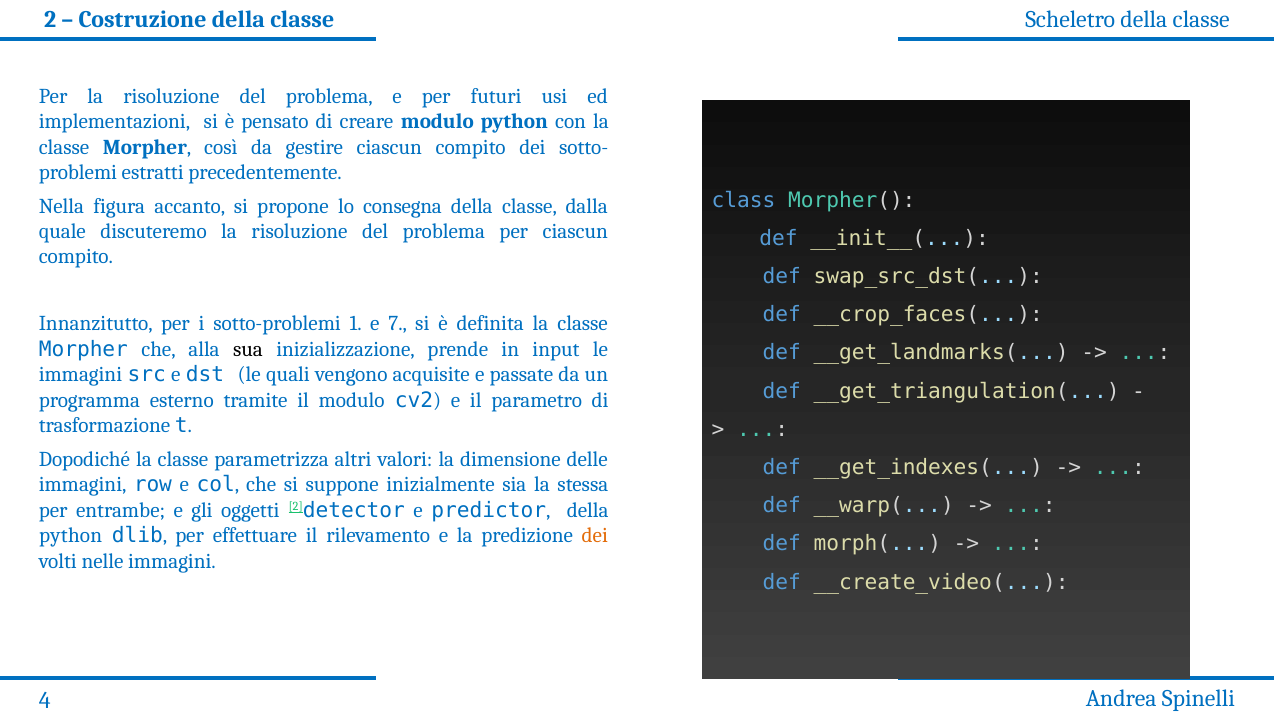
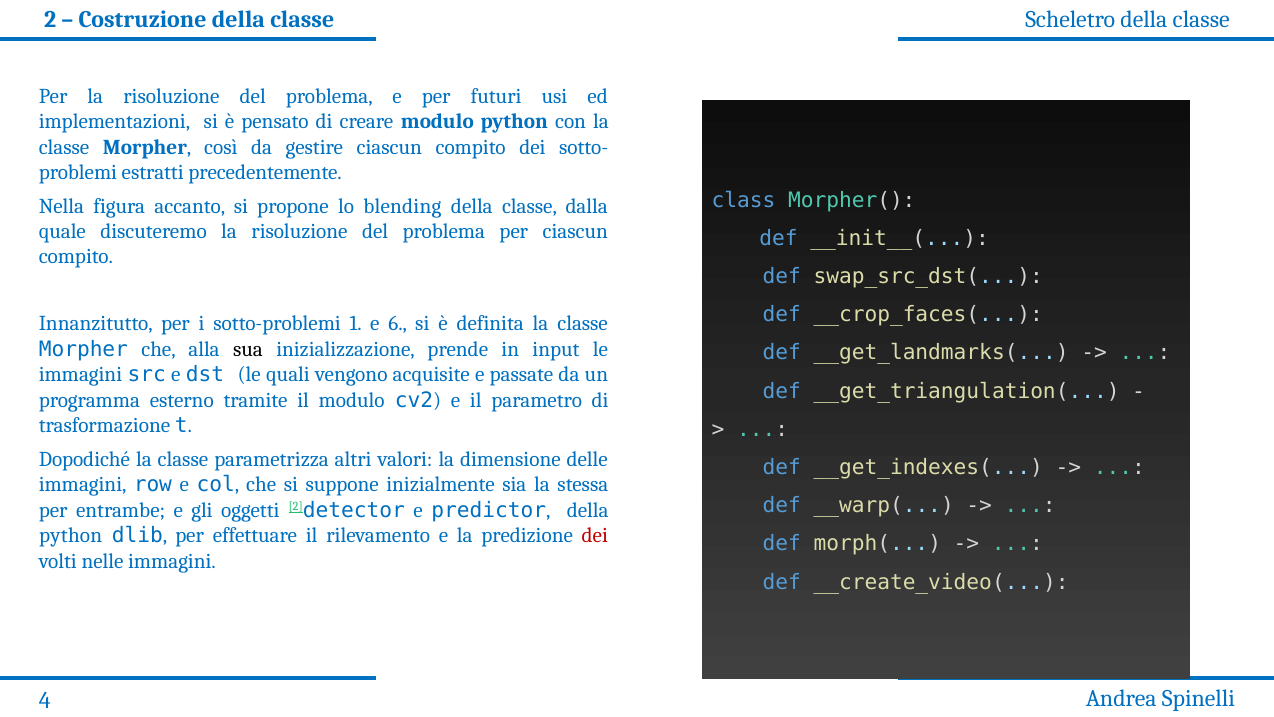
consegna: consegna -> blending
7: 7 -> 6
dei at (595, 535) colour: orange -> red
